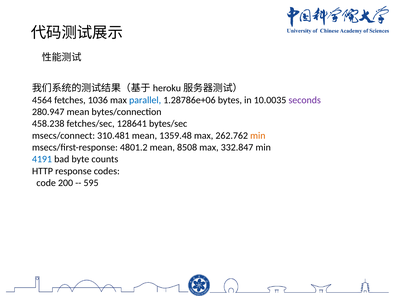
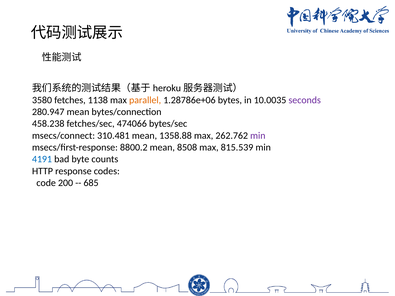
4564: 4564 -> 3580
1036: 1036 -> 1138
parallel colour: blue -> orange
128641: 128641 -> 474066
1359.48: 1359.48 -> 1358.88
min at (258, 136) colour: orange -> purple
4801.2: 4801.2 -> 8800.2
332.847: 332.847 -> 815.539
595: 595 -> 685
